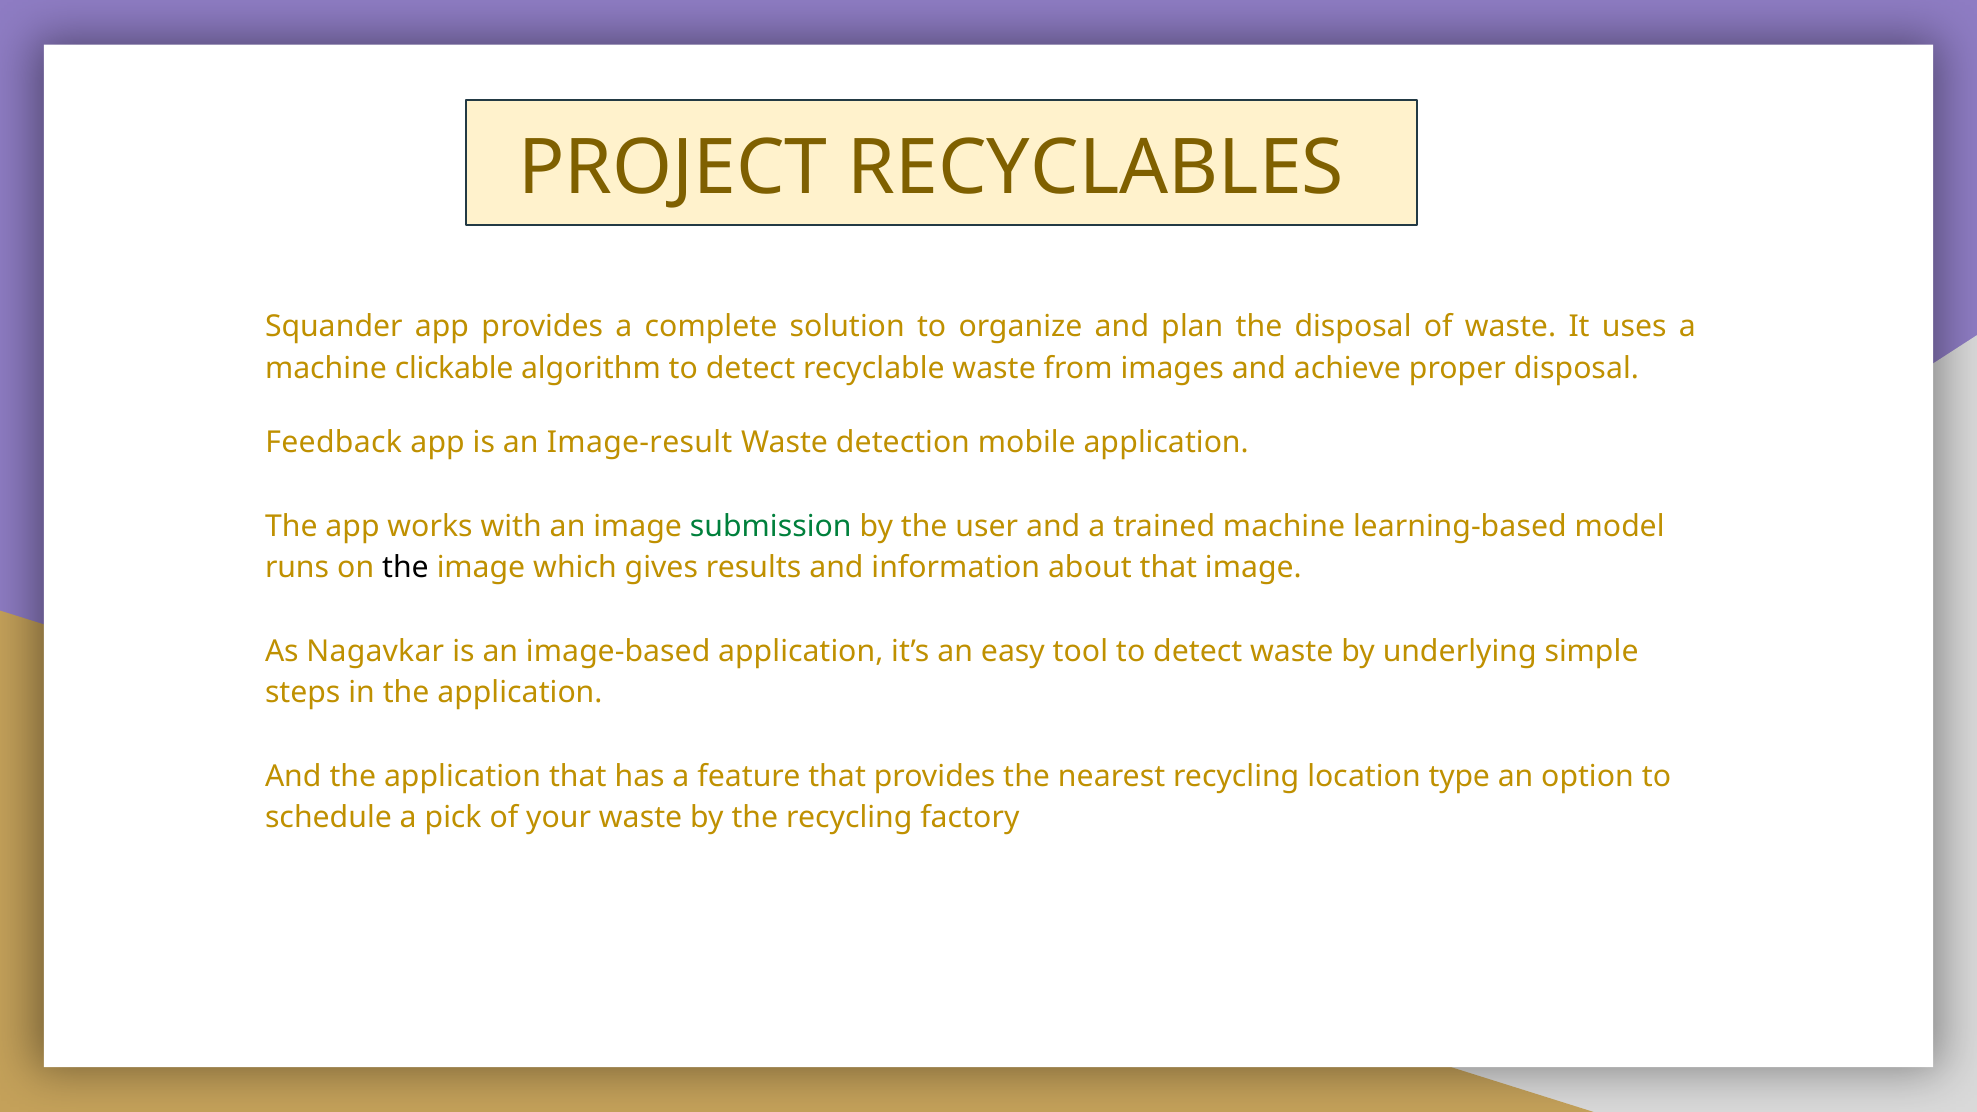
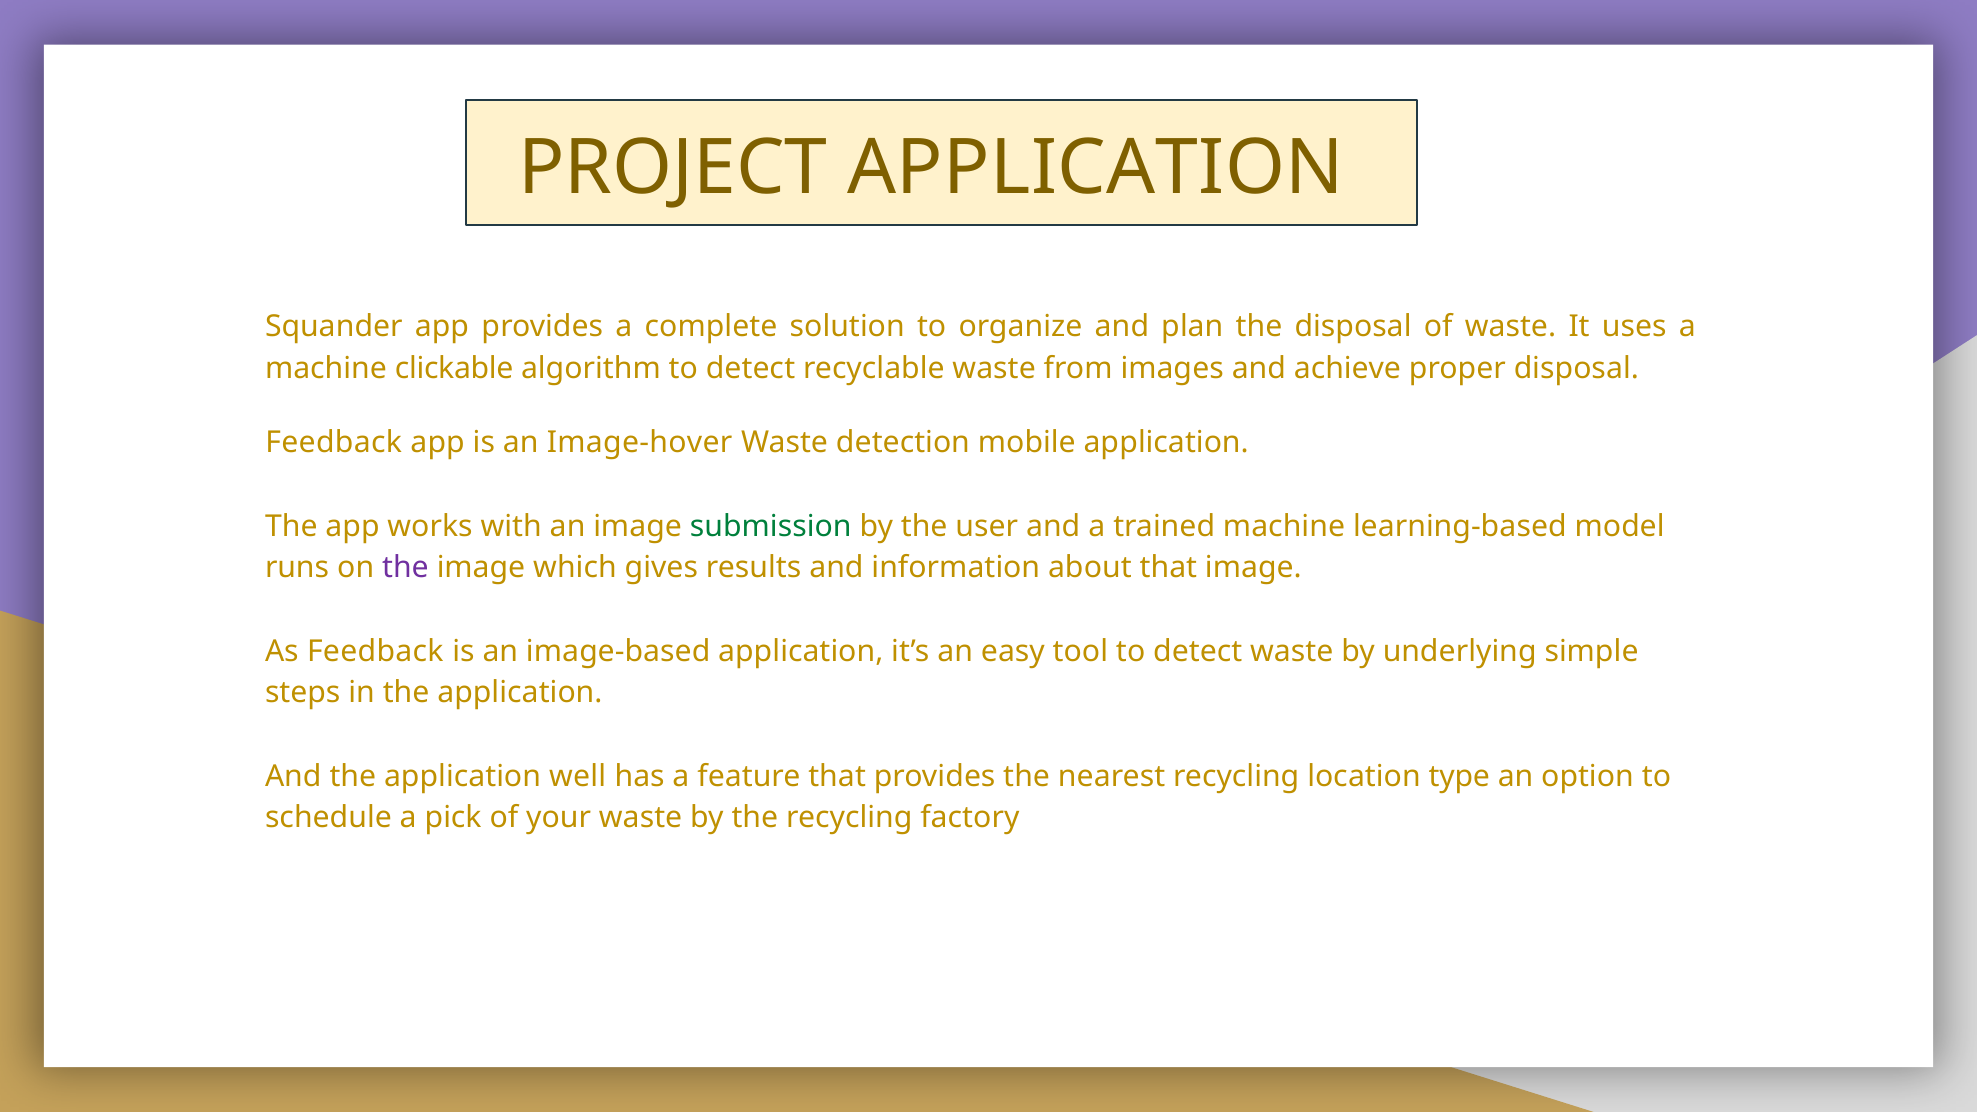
PROJECT RECYCLABLES: RECYCLABLES -> APPLICATION
Image-result: Image-result -> Image-hover
the at (405, 568) colour: black -> purple
As Nagavkar: Nagavkar -> Feedback
application that: that -> well
